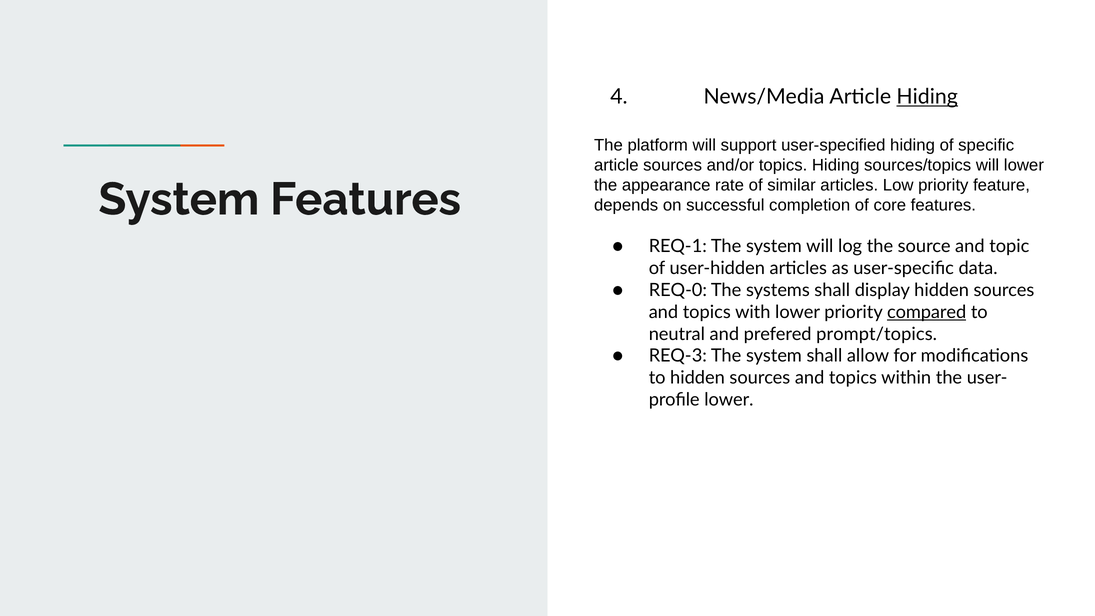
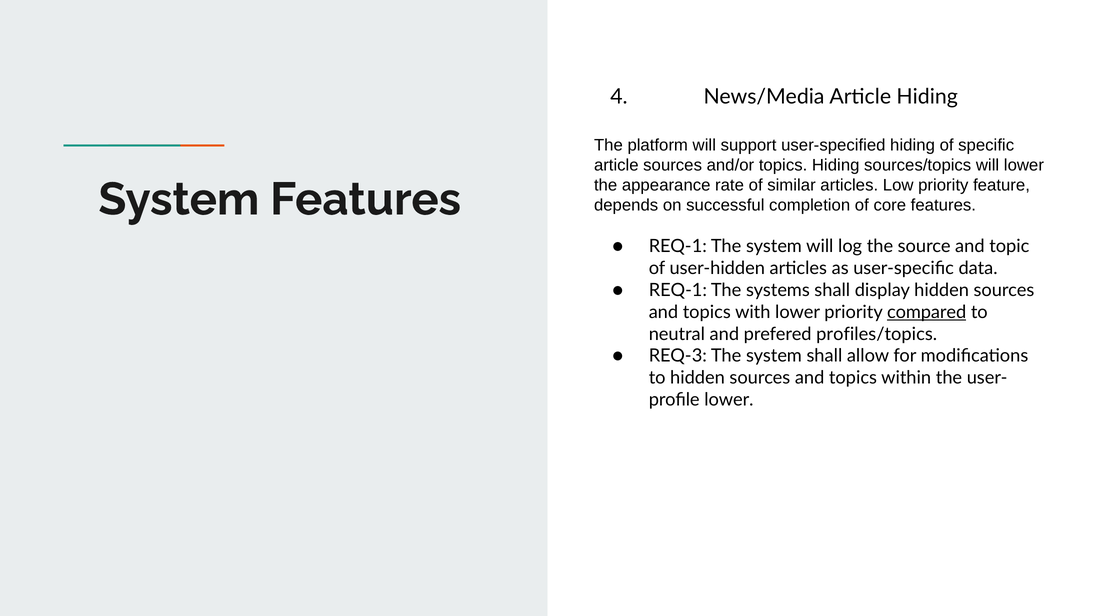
Hiding at (927, 97) underline: present -> none
REQ-0 at (678, 290): REQ-0 -> REQ-1
prompt/topics: prompt/topics -> profiles/topics
